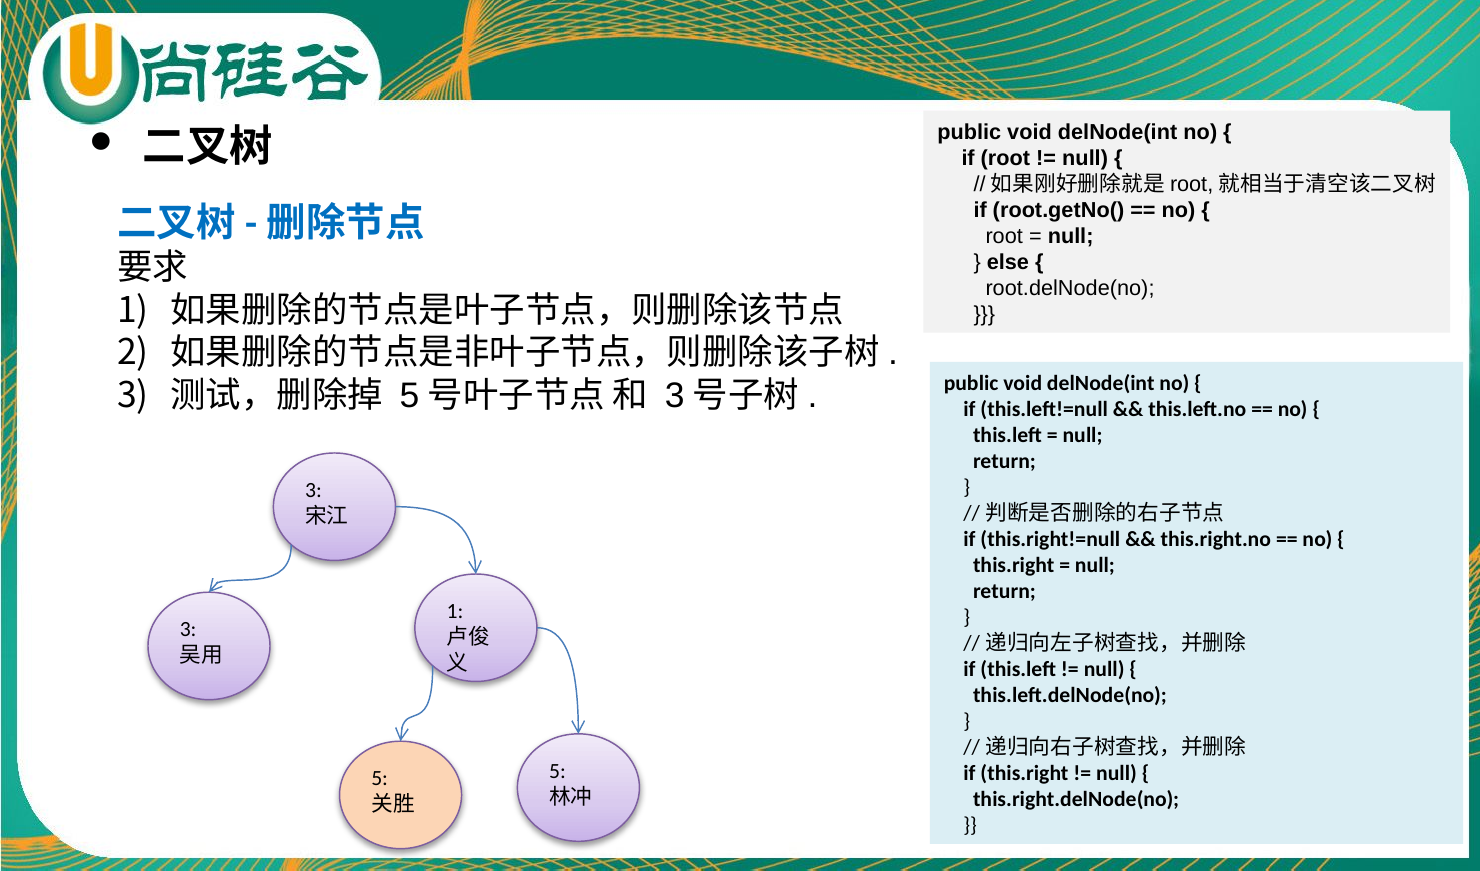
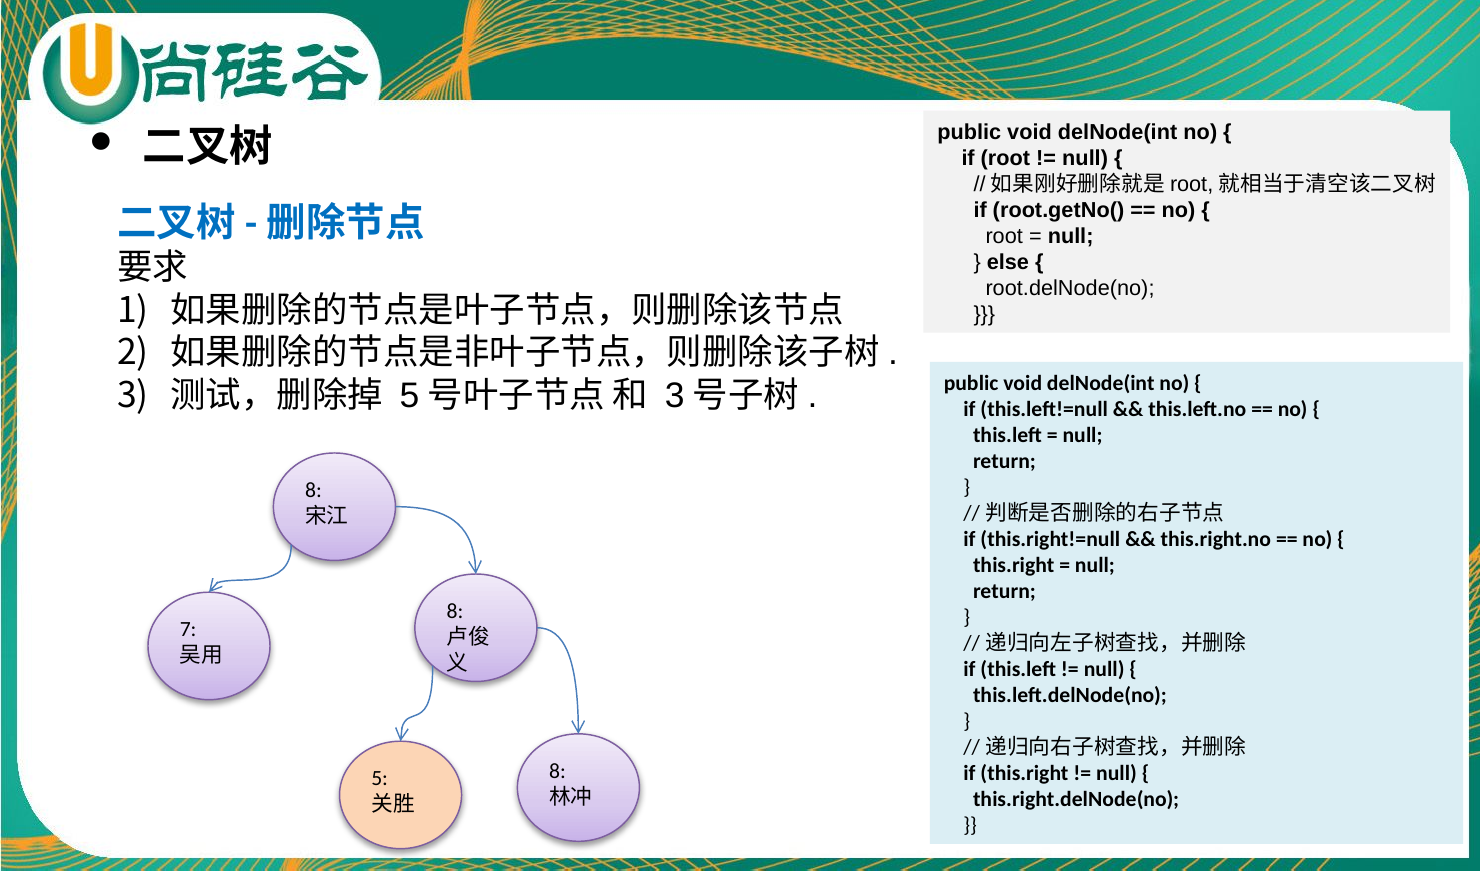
3 at (314, 490): 3 -> 8
1 at (455, 611): 1 -> 8
3 at (188, 630): 3 -> 7
5 at (558, 771): 5 -> 8
